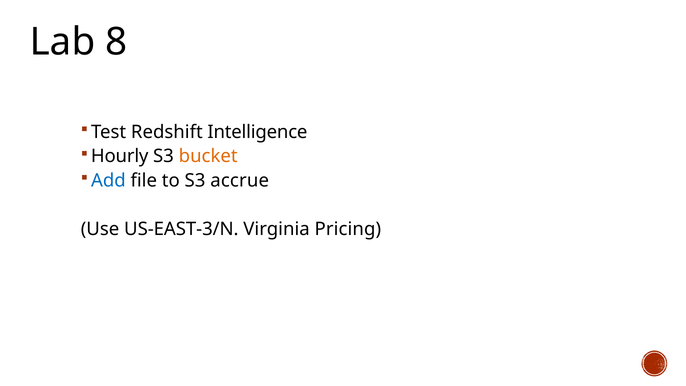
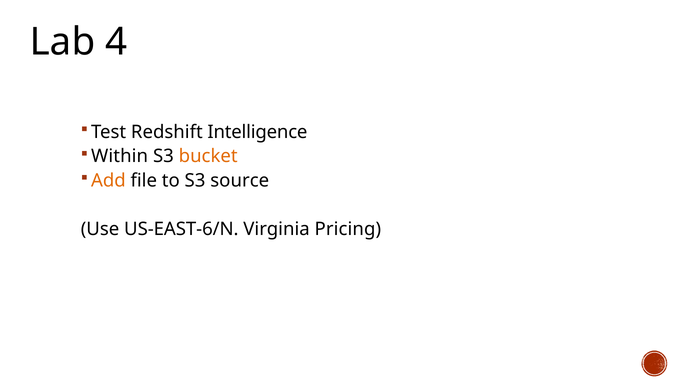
8: 8 -> 4
Hourly: Hourly -> Within
Add colour: blue -> orange
accrue: accrue -> source
US-EAST-3/N: US-EAST-3/N -> US-EAST-6/N
